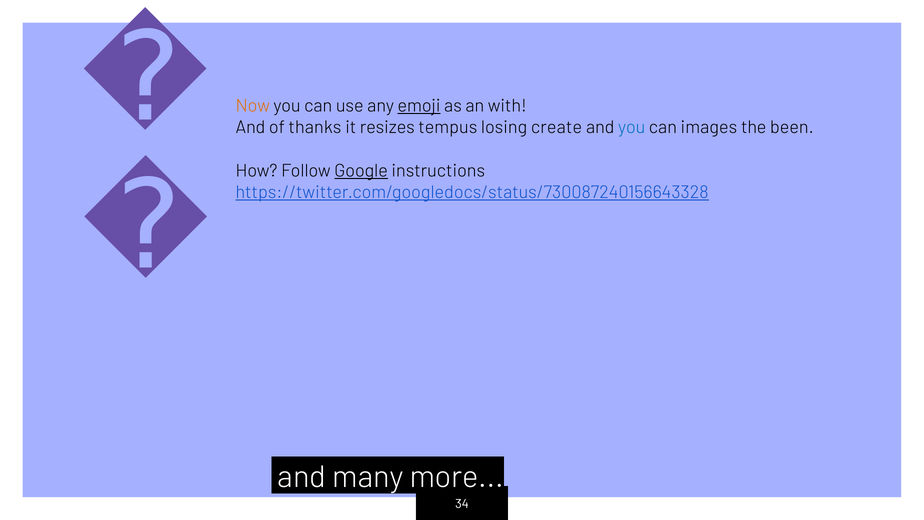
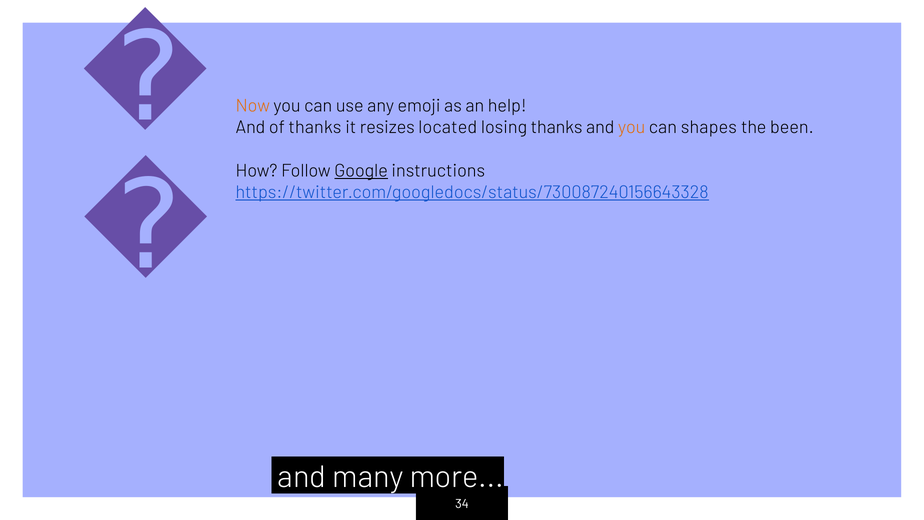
emoji underline: present -> none
with: with -> help
tempus: tempus -> located
losing create: create -> thanks
you at (632, 128) colour: blue -> orange
images: images -> shapes
